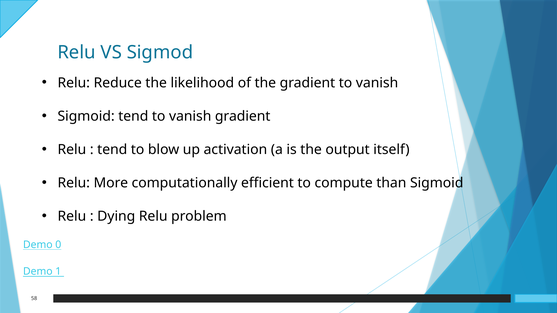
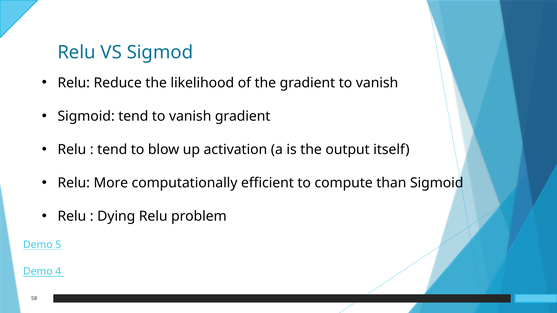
0: 0 -> 5
1: 1 -> 4
